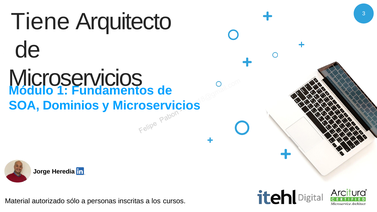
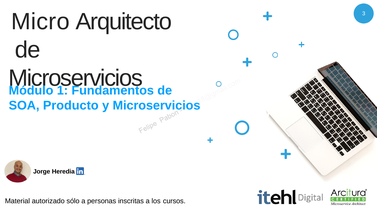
Tiene: Tiene -> Micro
Dominios: Dominios -> Producto
